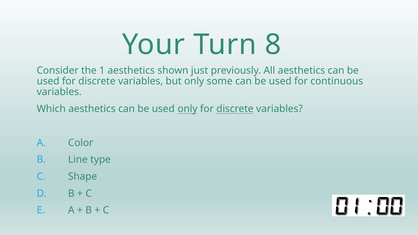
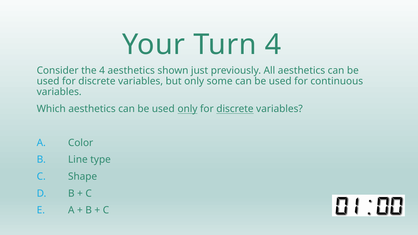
Turn 8: 8 -> 4
the 1: 1 -> 4
